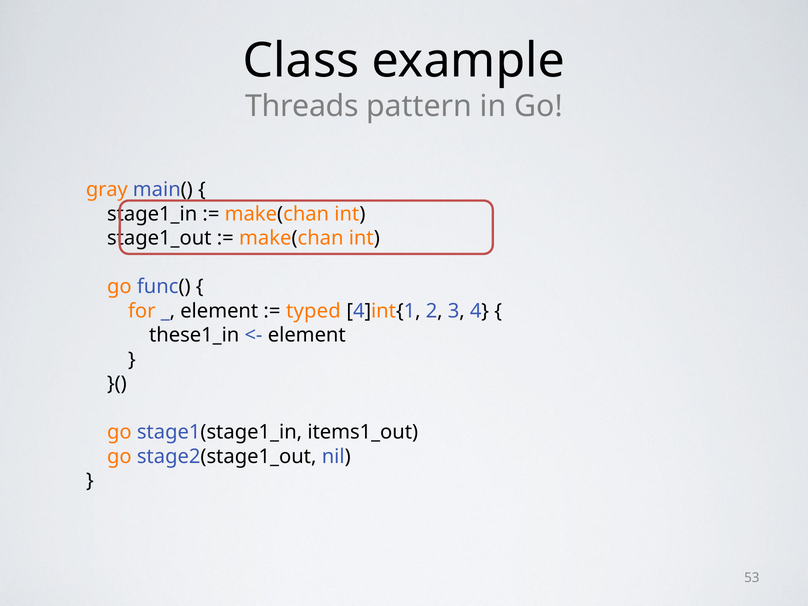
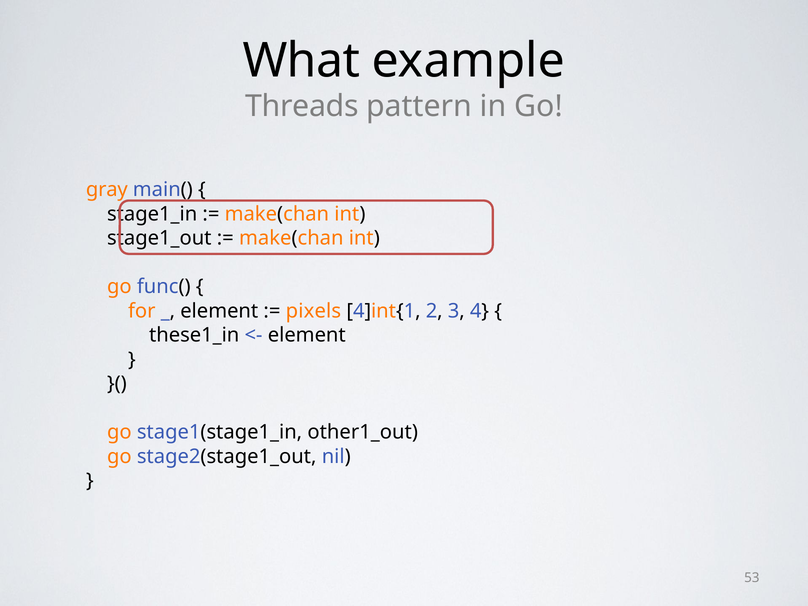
Class: Class -> What
typed: typed -> pixels
items1_out: items1_out -> other1_out
